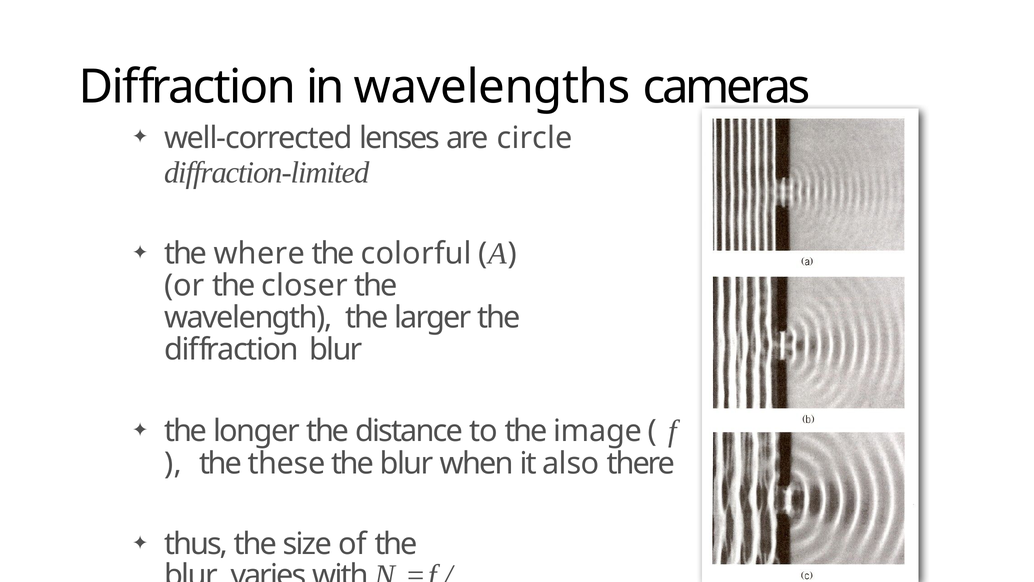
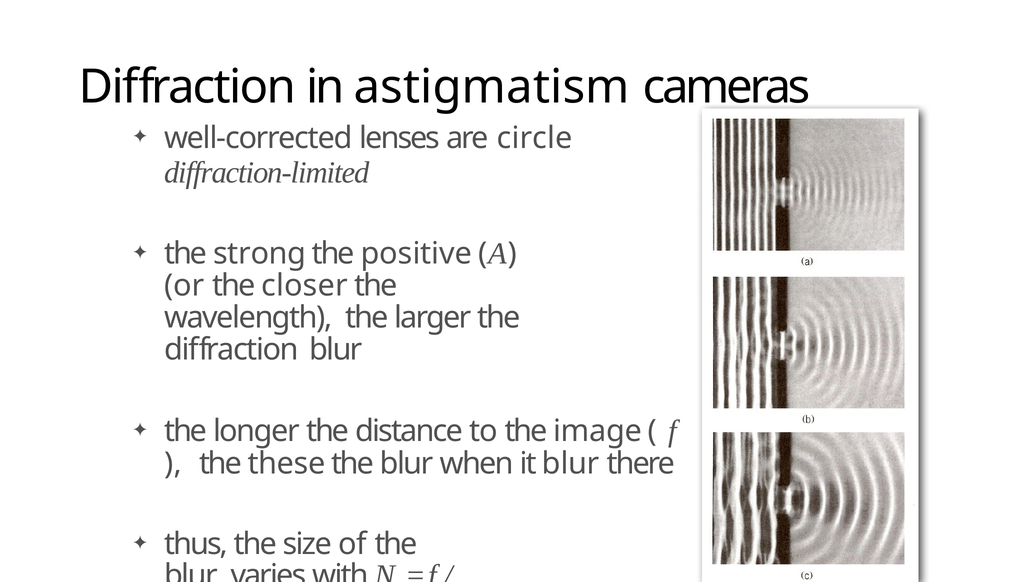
wavelengths: wavelengths -> astigmatism
where: where -> strong
colorful: colorful -> positive
it also: also -> blur
